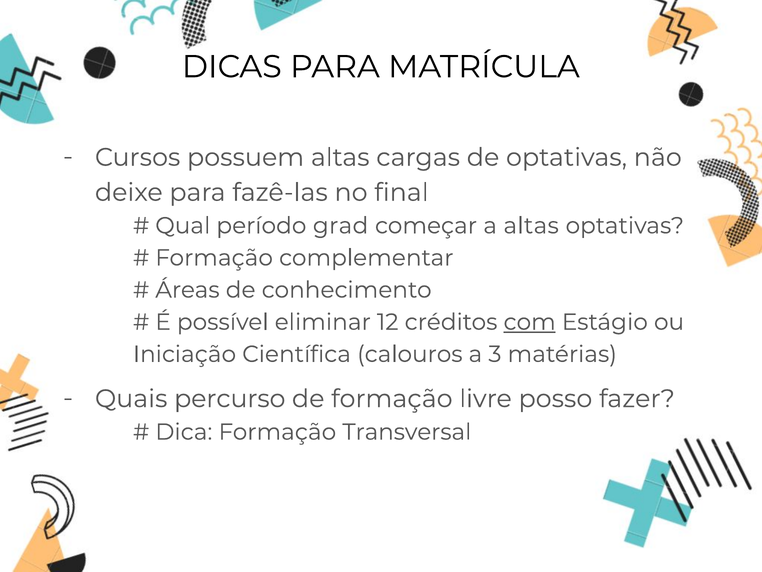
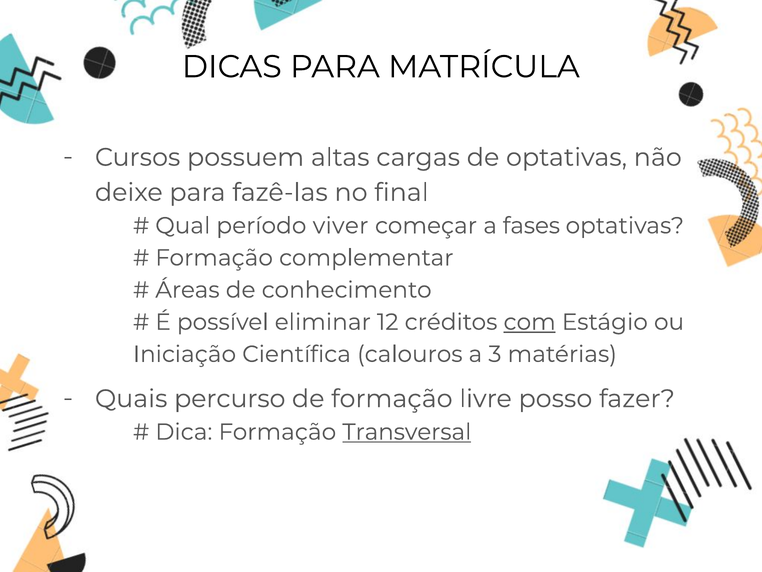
grad: grad -> viver
a altas: altas -> fases
Transversal underline: none -> present
